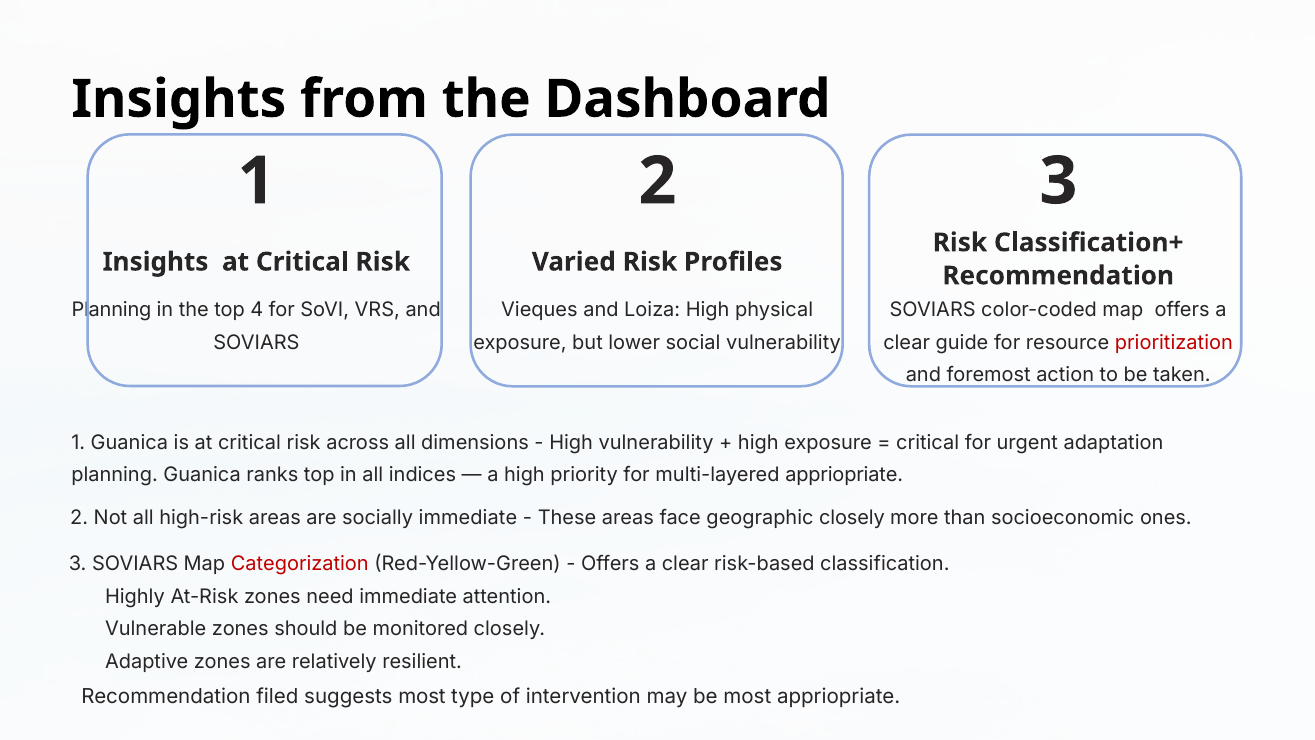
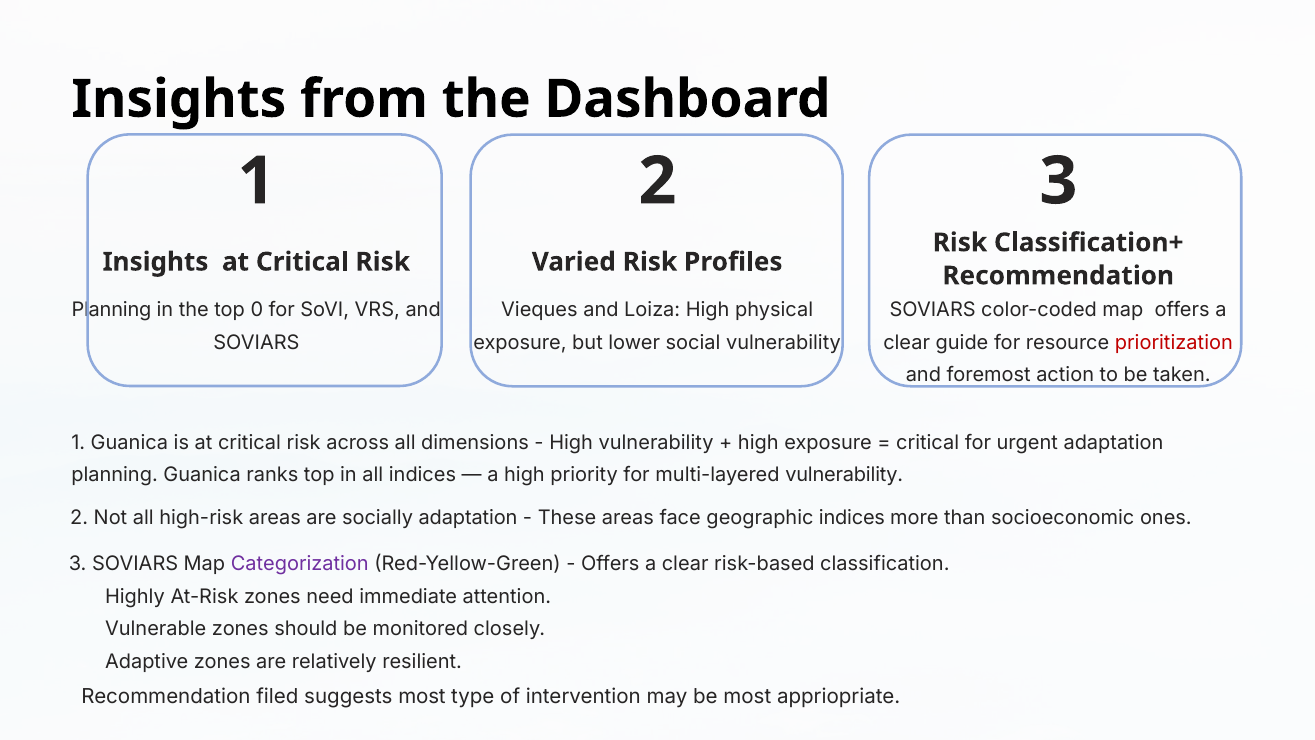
4: 4 -> 0
multi-layered appriopriate: appriopriate -> vulnerability
socially immediate: immediate -> adaptation
geographic closely: closely -> indices
Categorization colour: red -> purple
